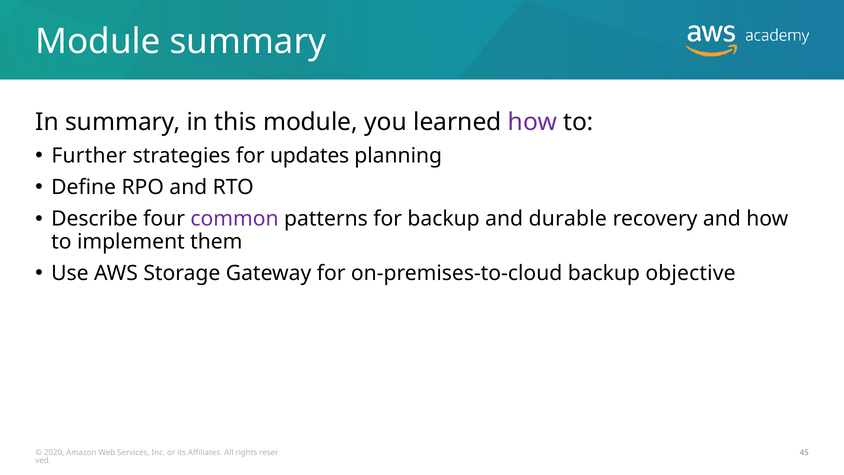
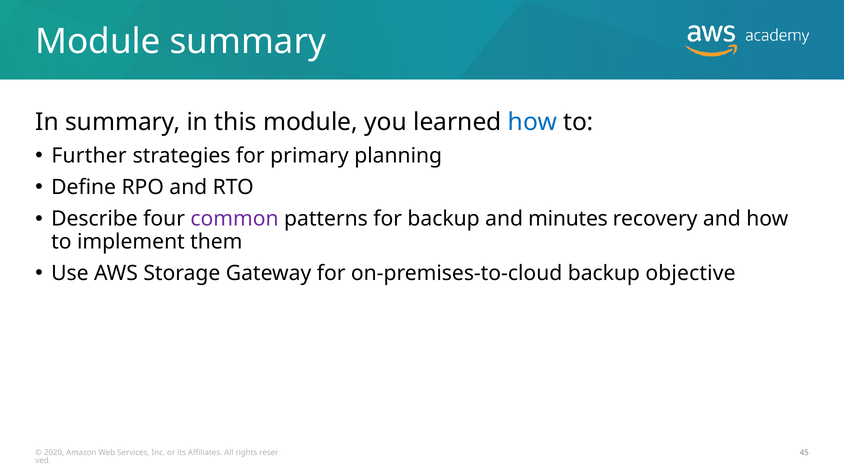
how at (533, 122) colour: purple -> blue
updates: updates -> primary
durable: durable -> minutes
